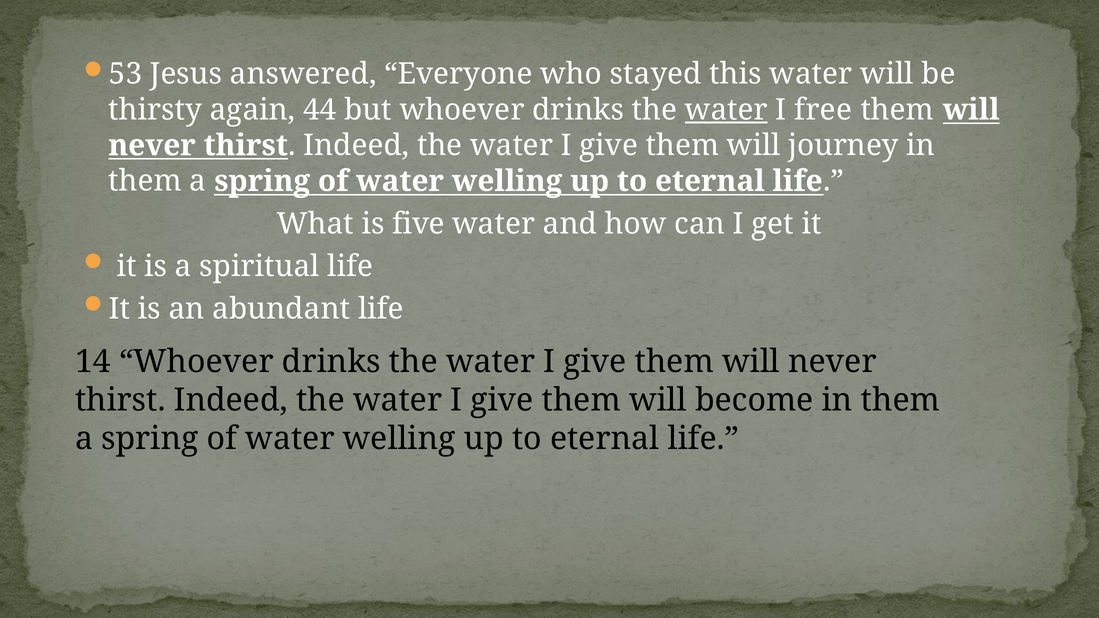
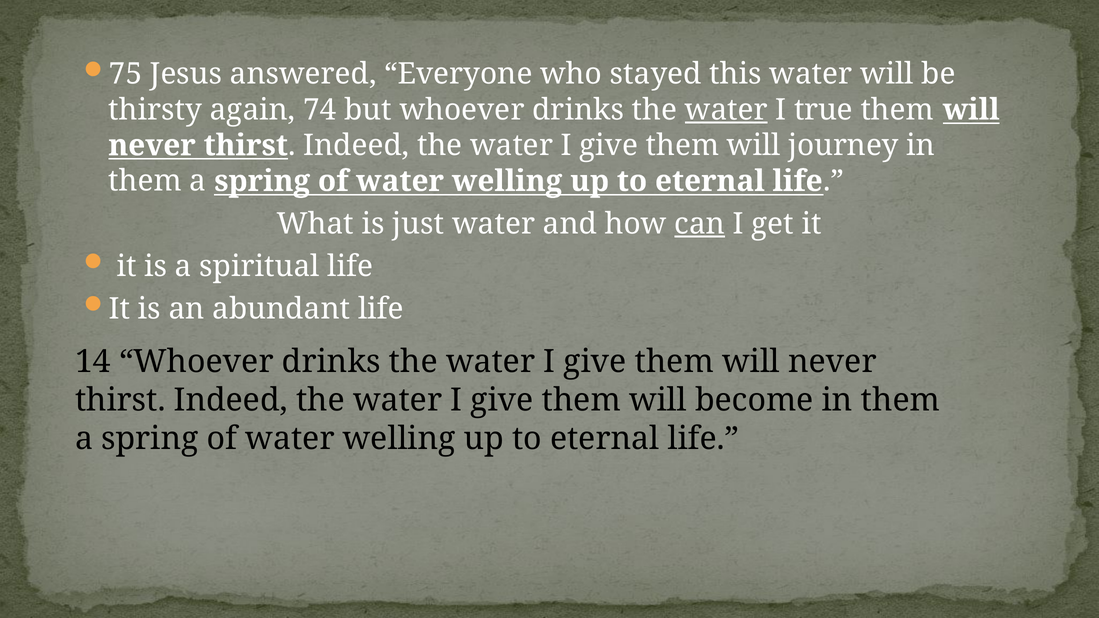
53: 53 -> 75
44: 44 -> 74
free: free -> true
five: five -> just
can underline: none -> present
